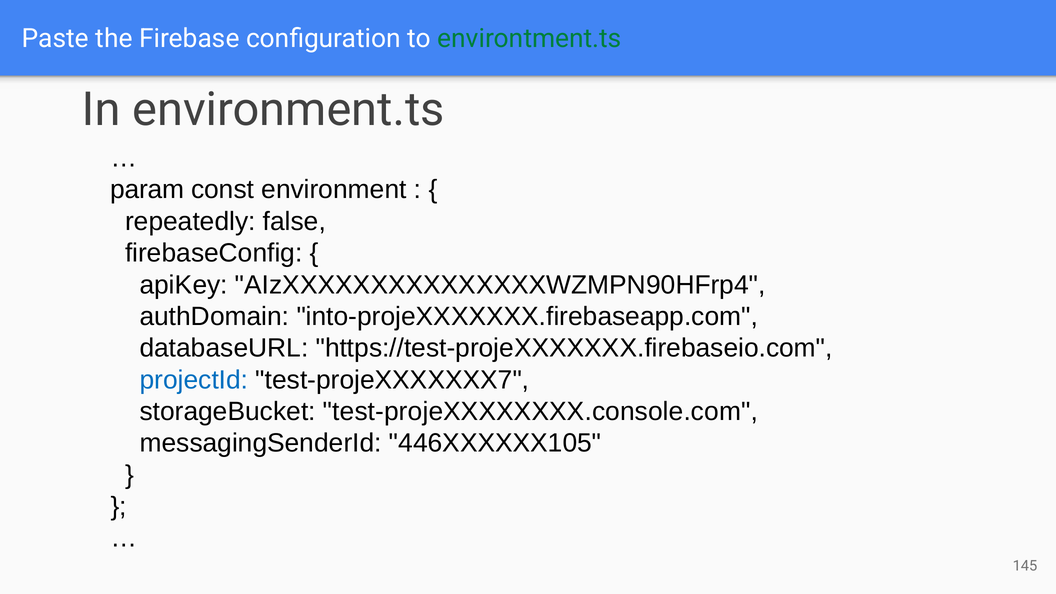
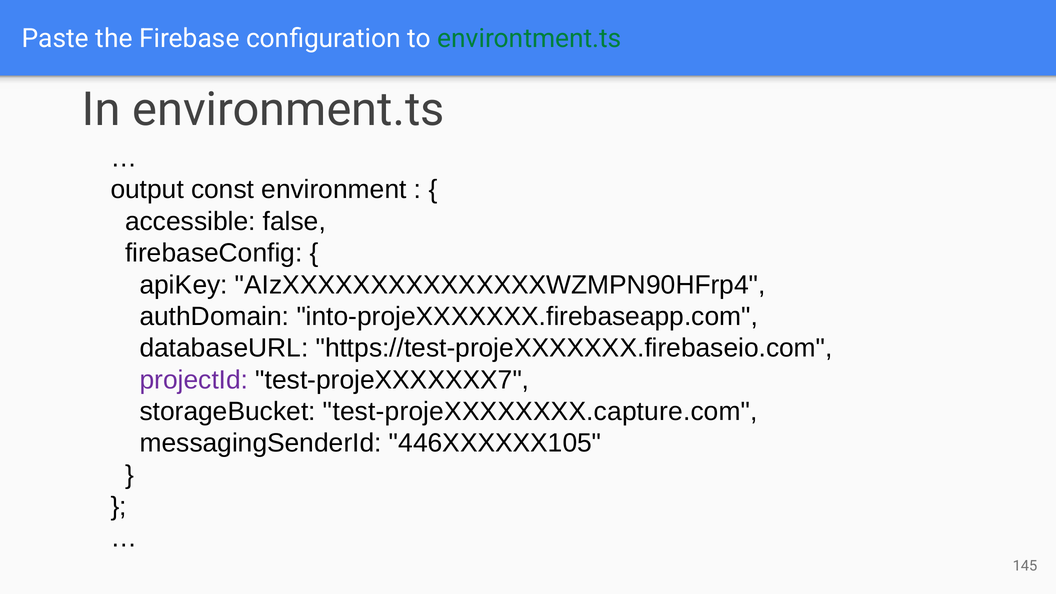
param: param -> output
repeatedly: repeatedly -> accessible
projectId colour: blue -> purple
test-projeXXXXXXXX.console.com: test-projeXXXXXXXX.console.com -> test-projeXXXXXXXX.capture.com
